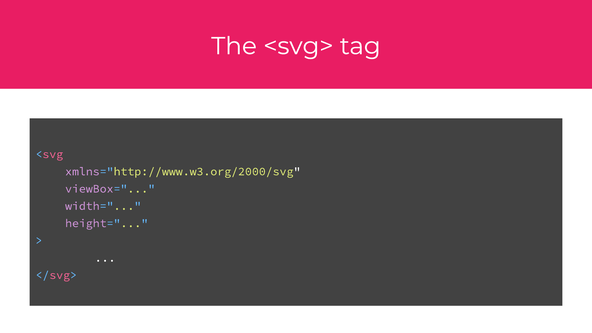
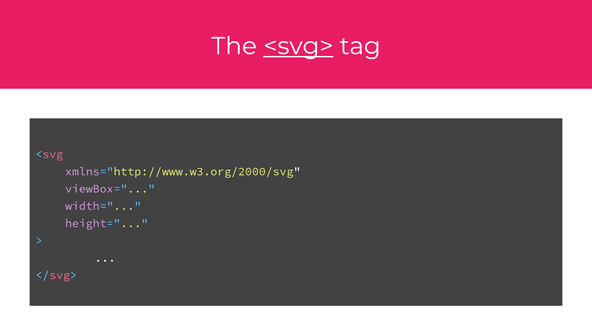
<svg> underline: none -> present
